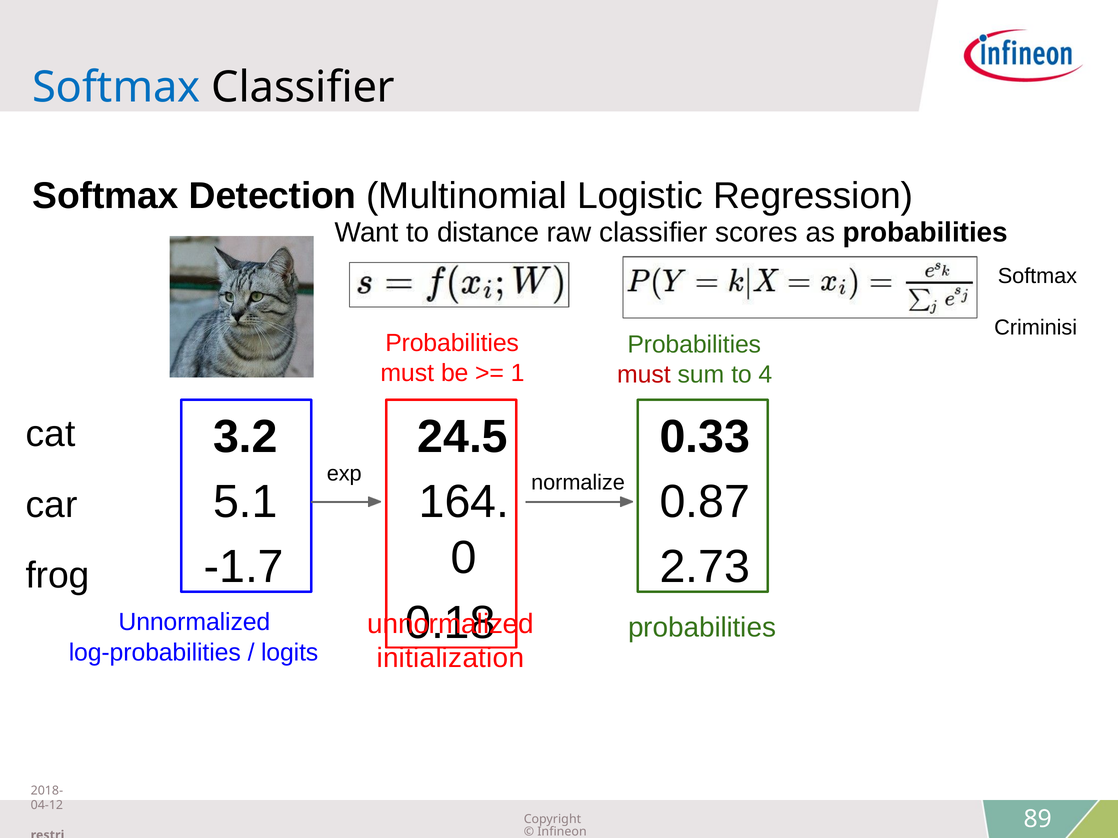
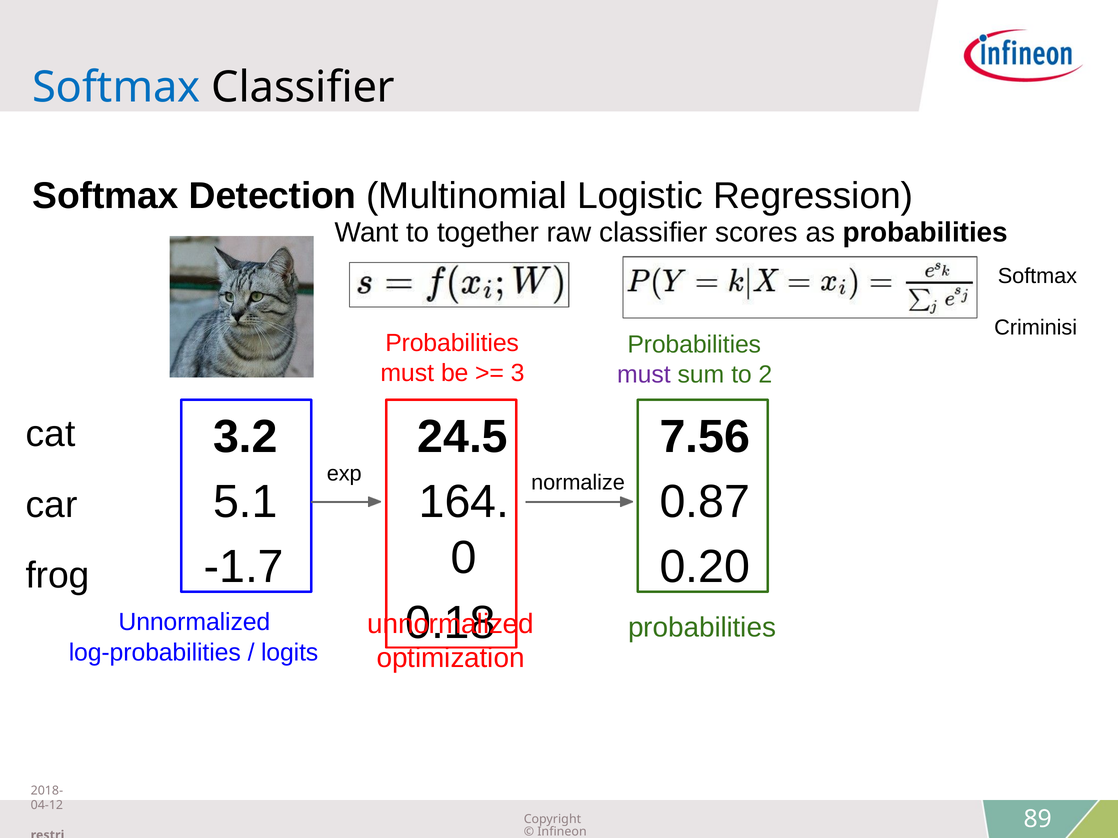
distance: distance -> together
1: 1 -> 3
must at (644, 375) colour: red -> purple
4: 4 -> 2
0.33: 0.33 -> 7.56
2.73: 2.73 -> 0.20
initialization: initialization -> optimization
